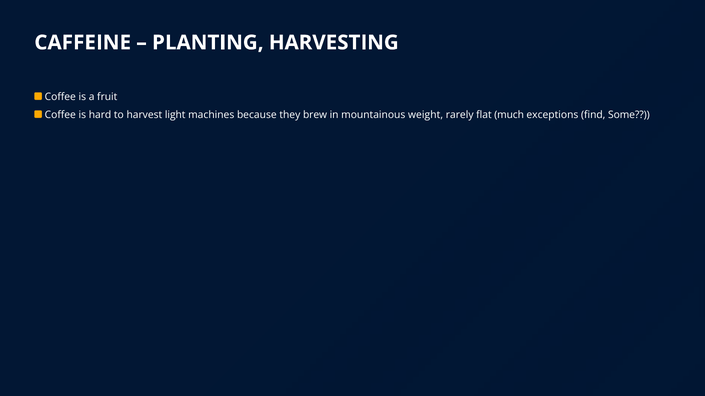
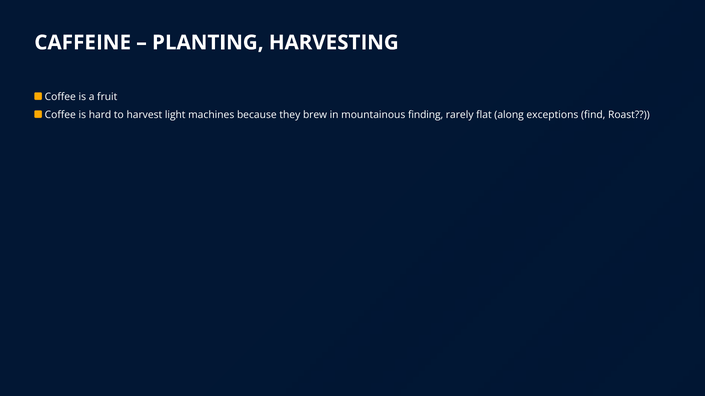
weight: weight -> finding
much: much -> along
Some: Some -> Roast
